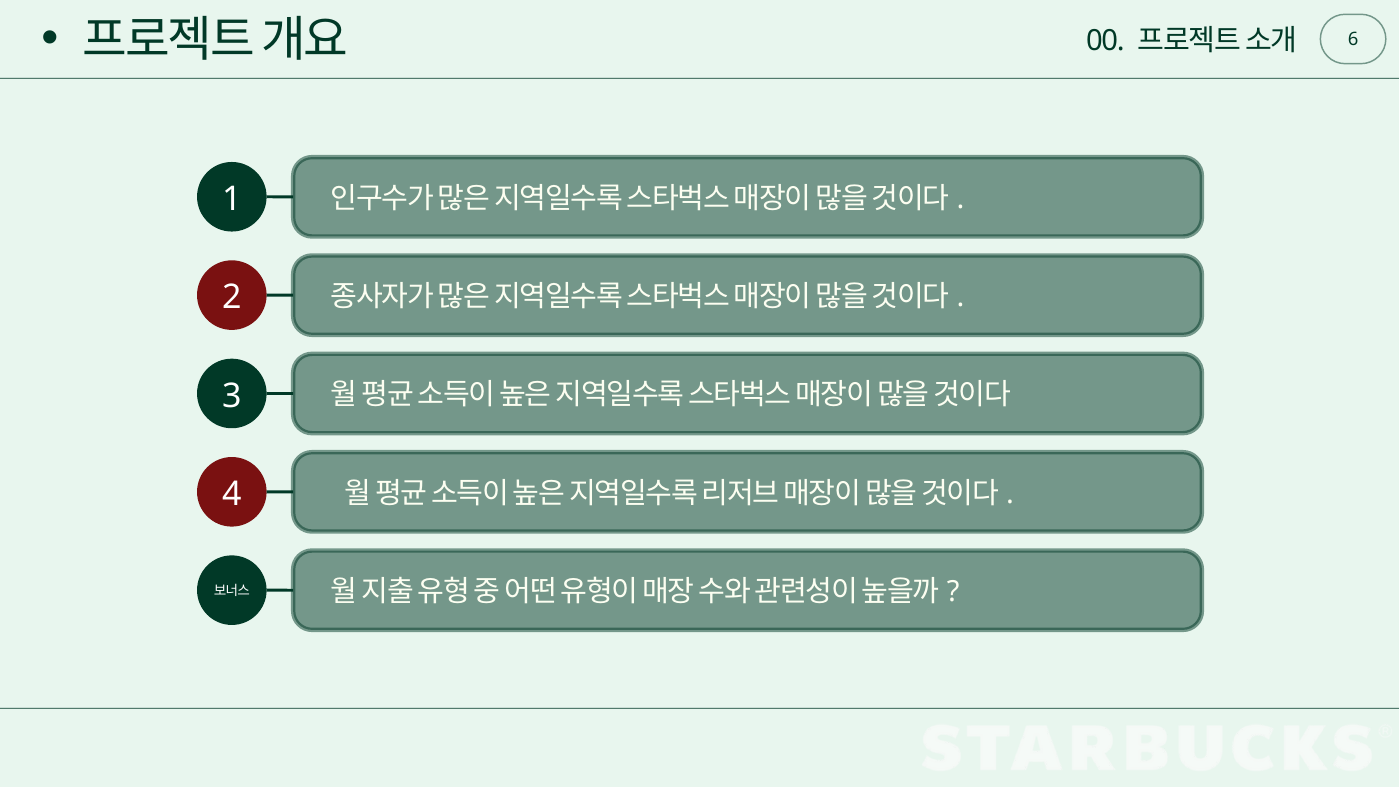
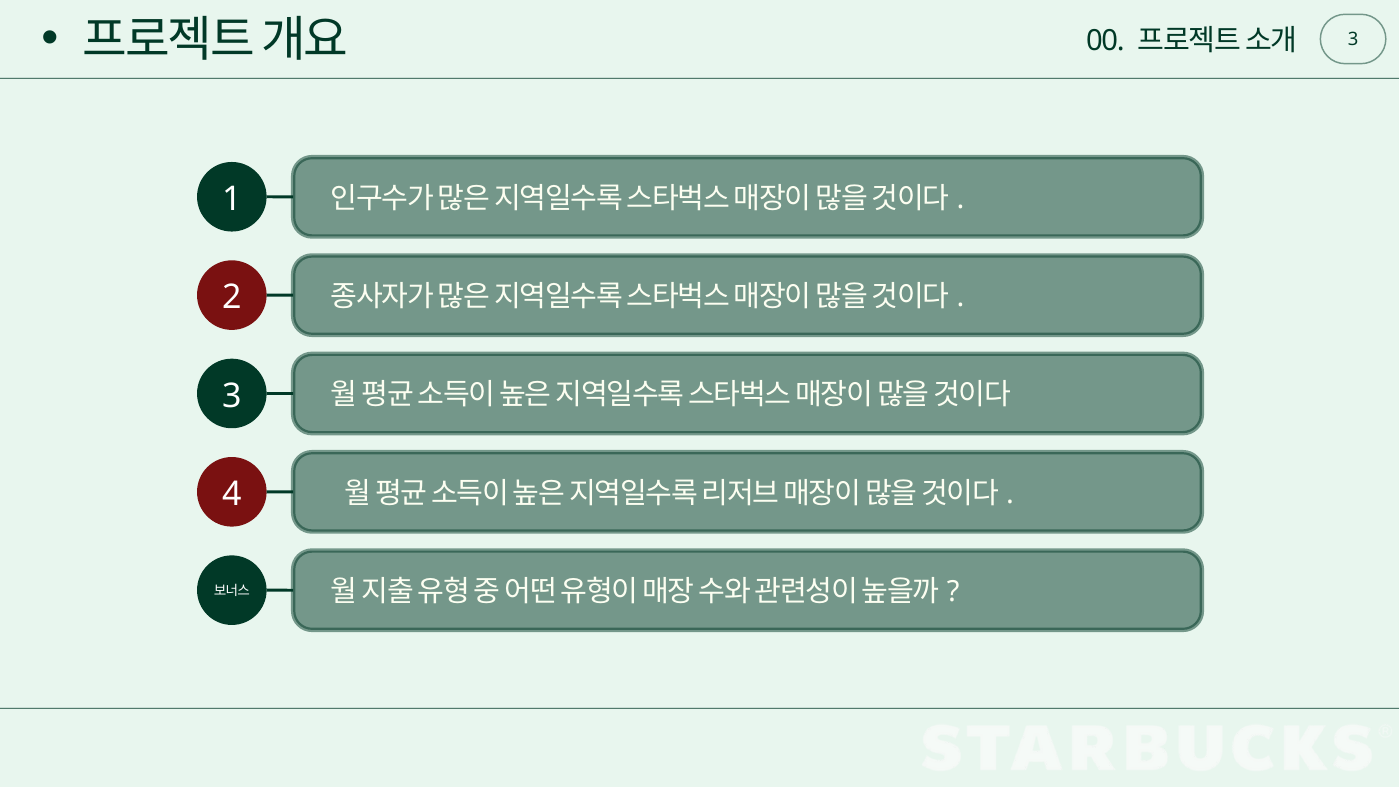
6 at (1353, 39): 6 -> 3
